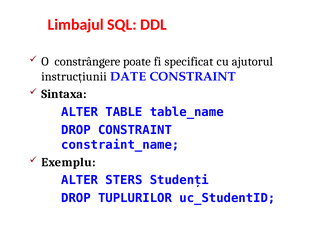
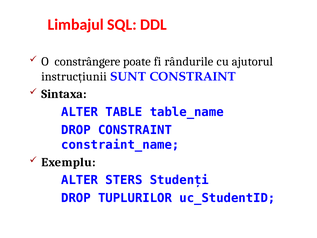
specificat: specificat -> rândurile
DATE: DATE -> SUNT
